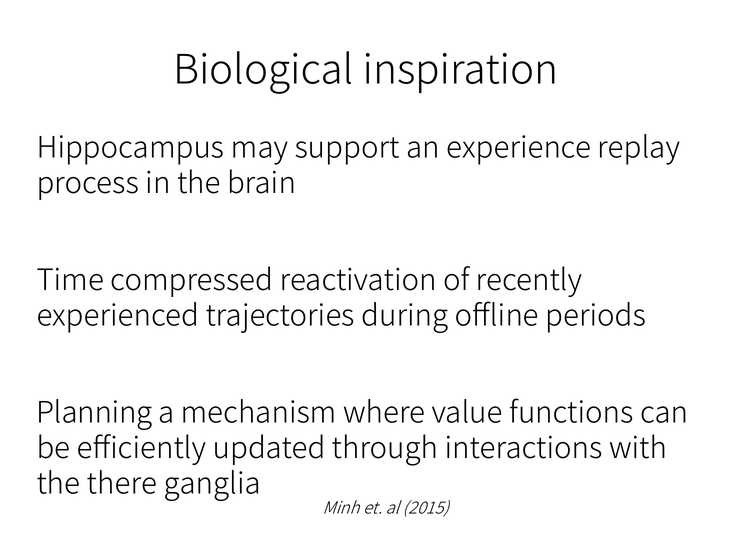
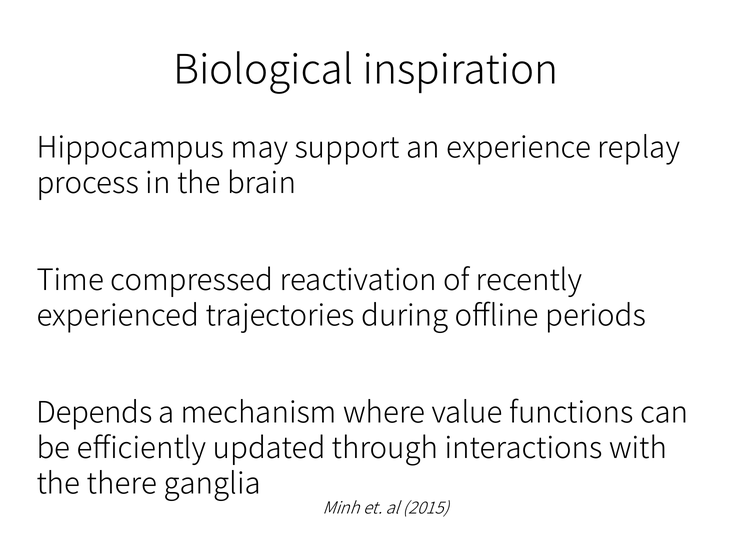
Planning: Planning -> Depends
